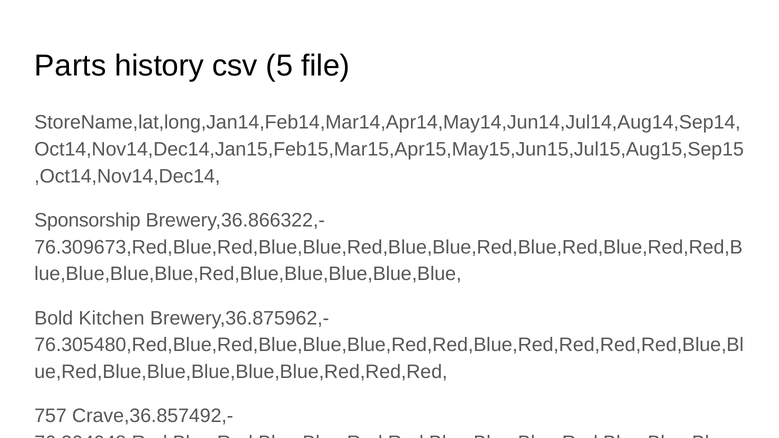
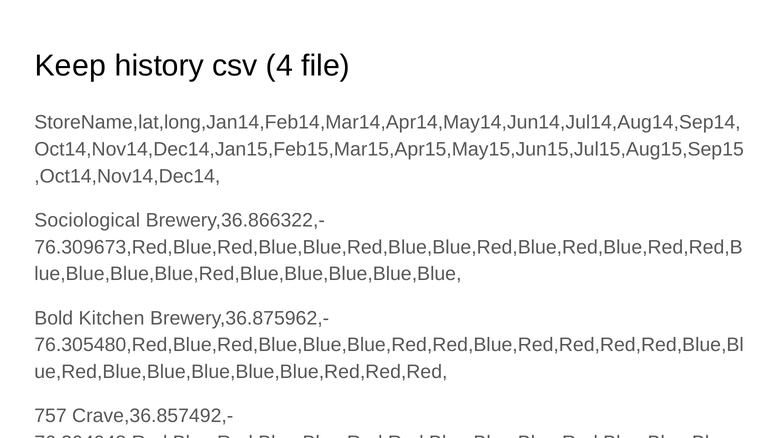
Parts: Parts -> Keep
5: 5 -> 4
Sponsorship: Sponsorship -> Sociological
